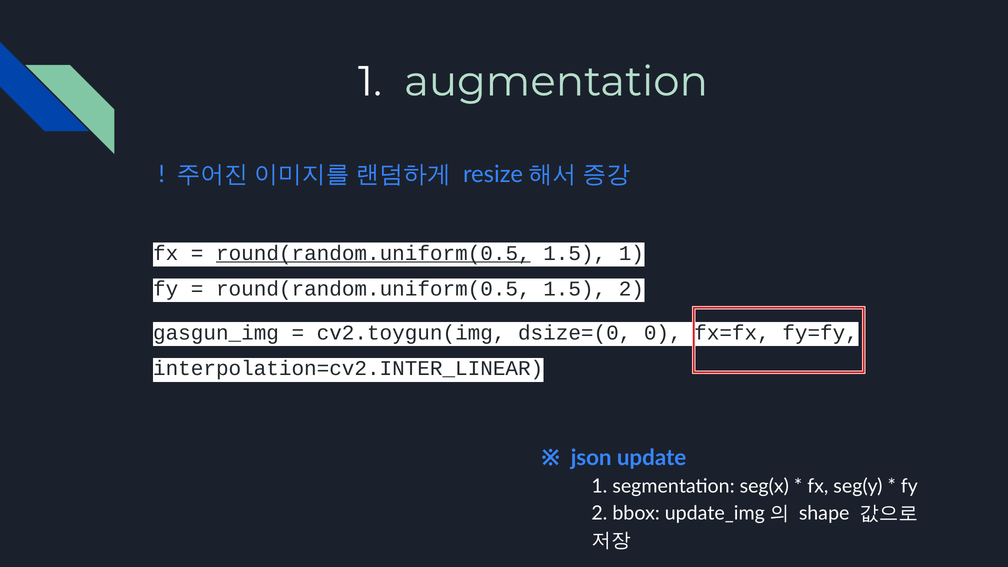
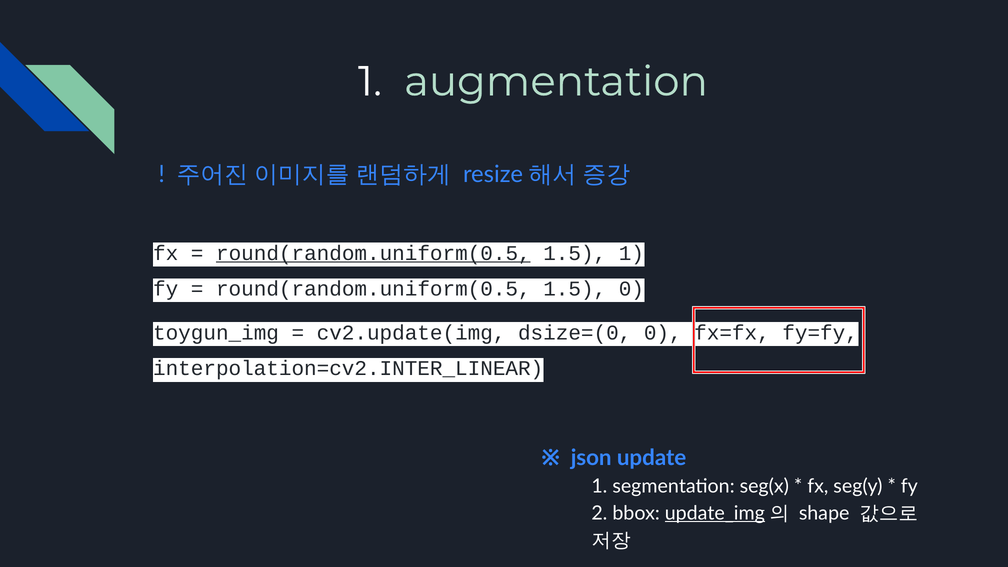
1.5 2: 2 -> 0
gasgun_img: gasgun_img -> toygun_img
cv2.toygun(img: cv2.toygun(img -> cv2.update(img
update_img underline: none -> present
